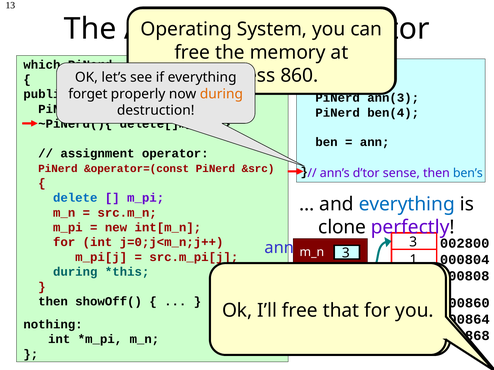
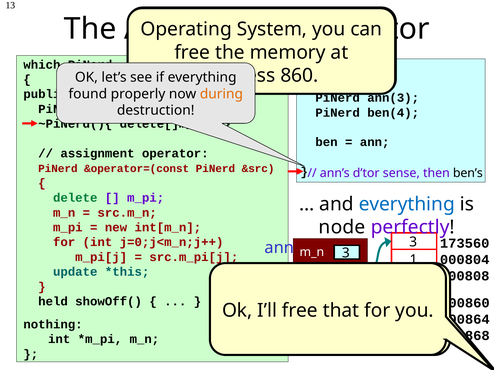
forget: forget -> found
ben’s colour: blue -> black
delete colour: blue -> green
clone: clone -> node
002800: 002800 -> 173560
during at (75, 272): during -> update
then at (53, 302): then -> held
